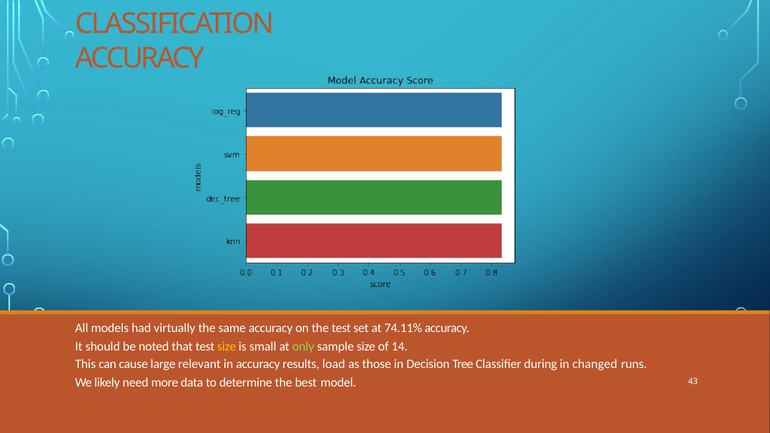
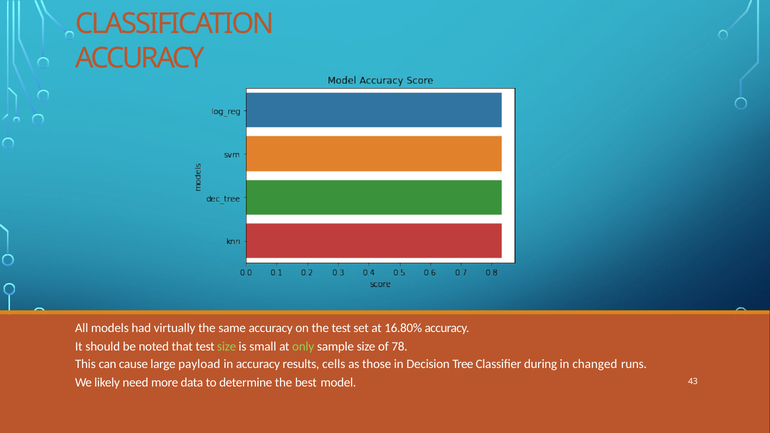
74.11%: 74.11% -> 16.80%
size at (227, 347) colour: yellow -> light green
14: 14 -> 78
relevant: relevant -> payload
load: load -> cells
